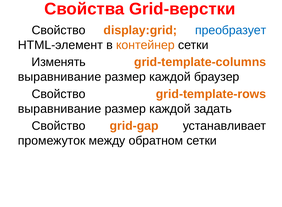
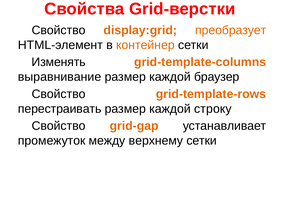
преобразует colour: blue -> orange
выравнивание at (60, 109): выравнивание -> перестраивать
задать: задать -> строку
обратном: обратном -> верхнему
